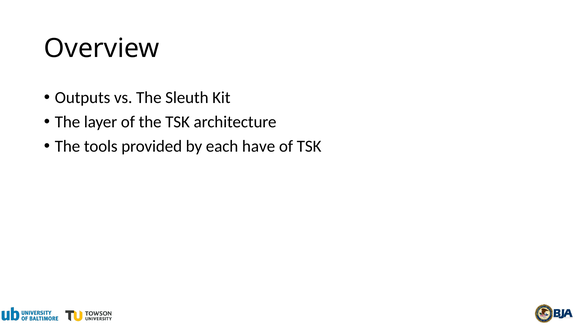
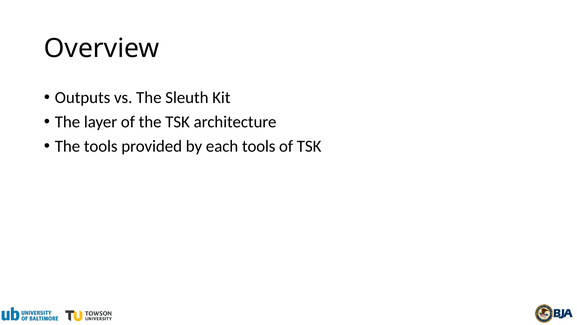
each have: have -> tools
